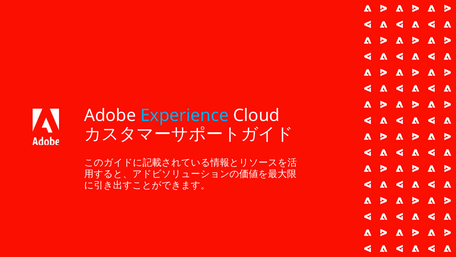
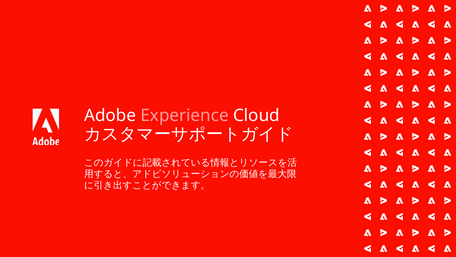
Experience colour: light blue -> pink
